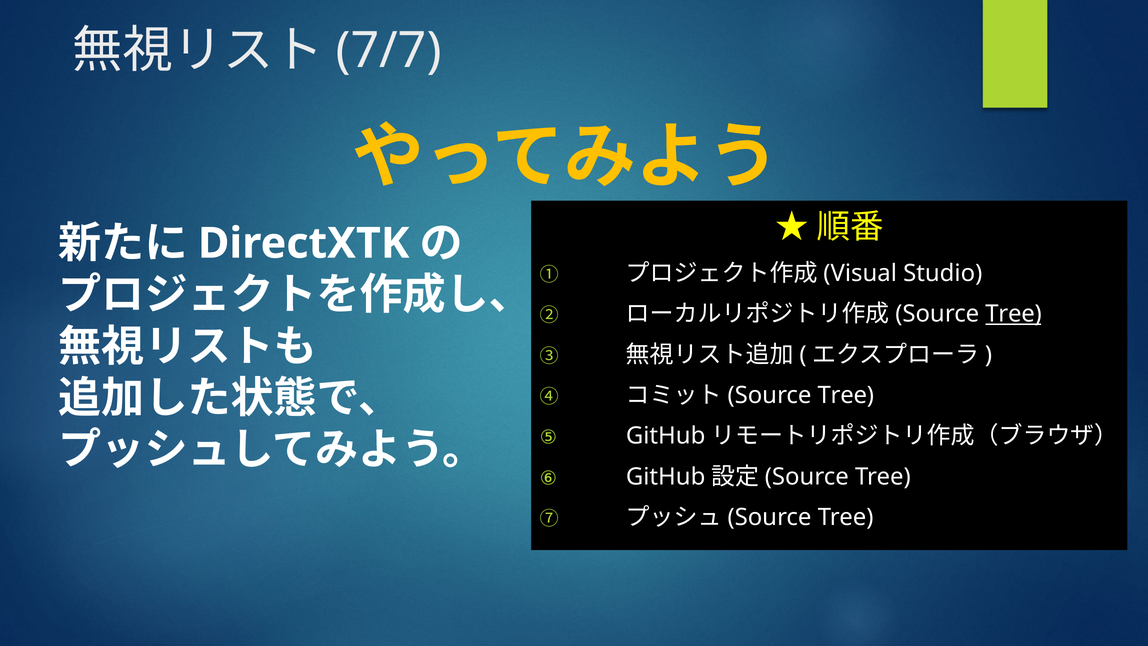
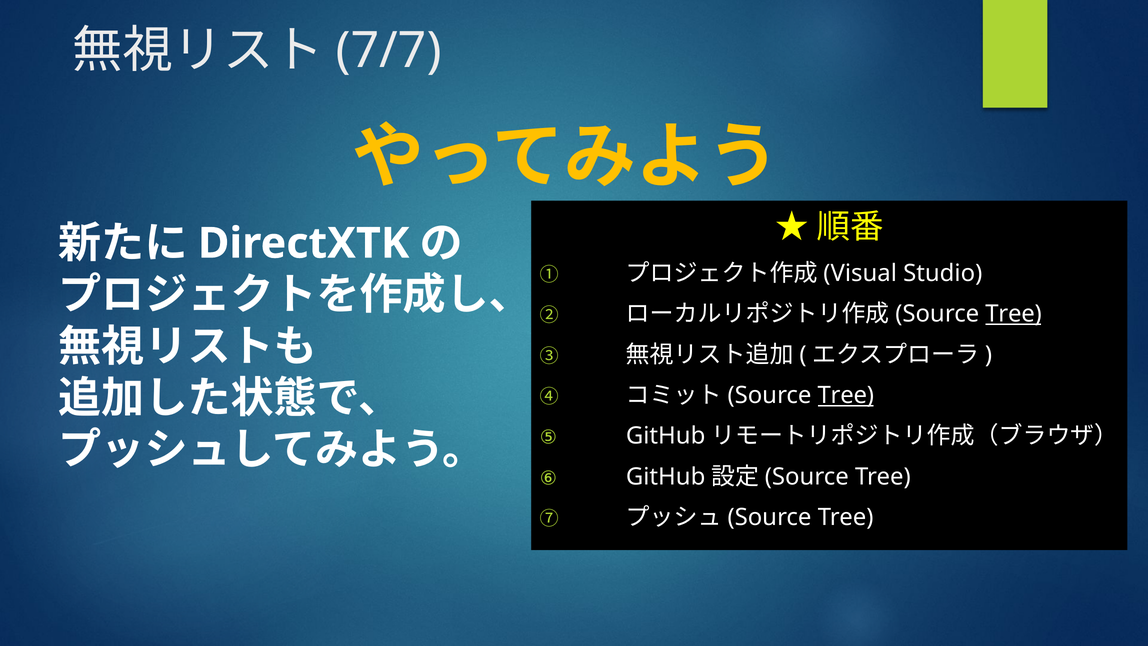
Tree at (846, 395) underline: none -> present
